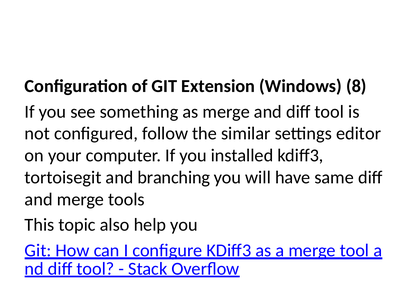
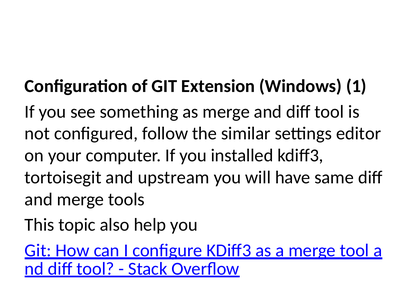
8: 8 -> 1
branching: branching -> upstream
